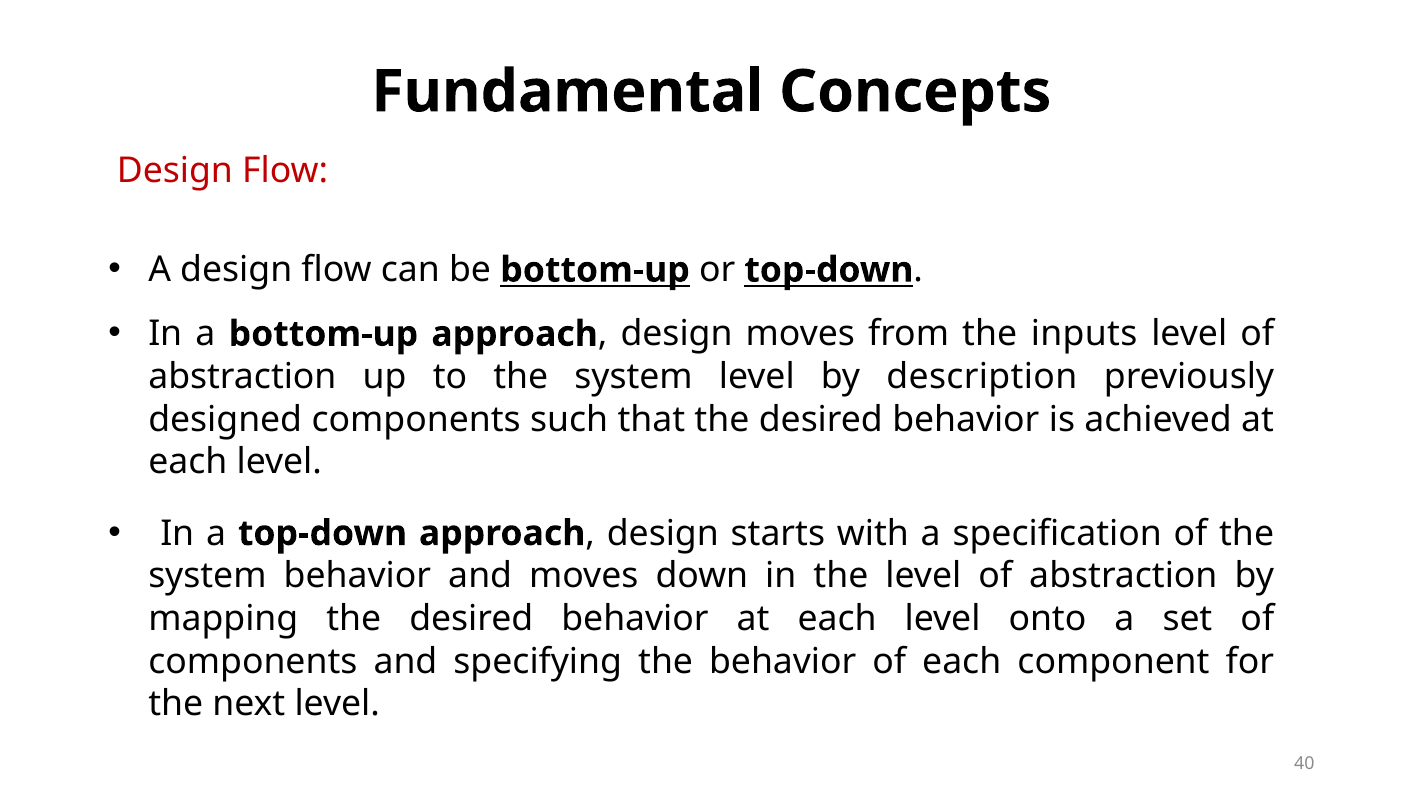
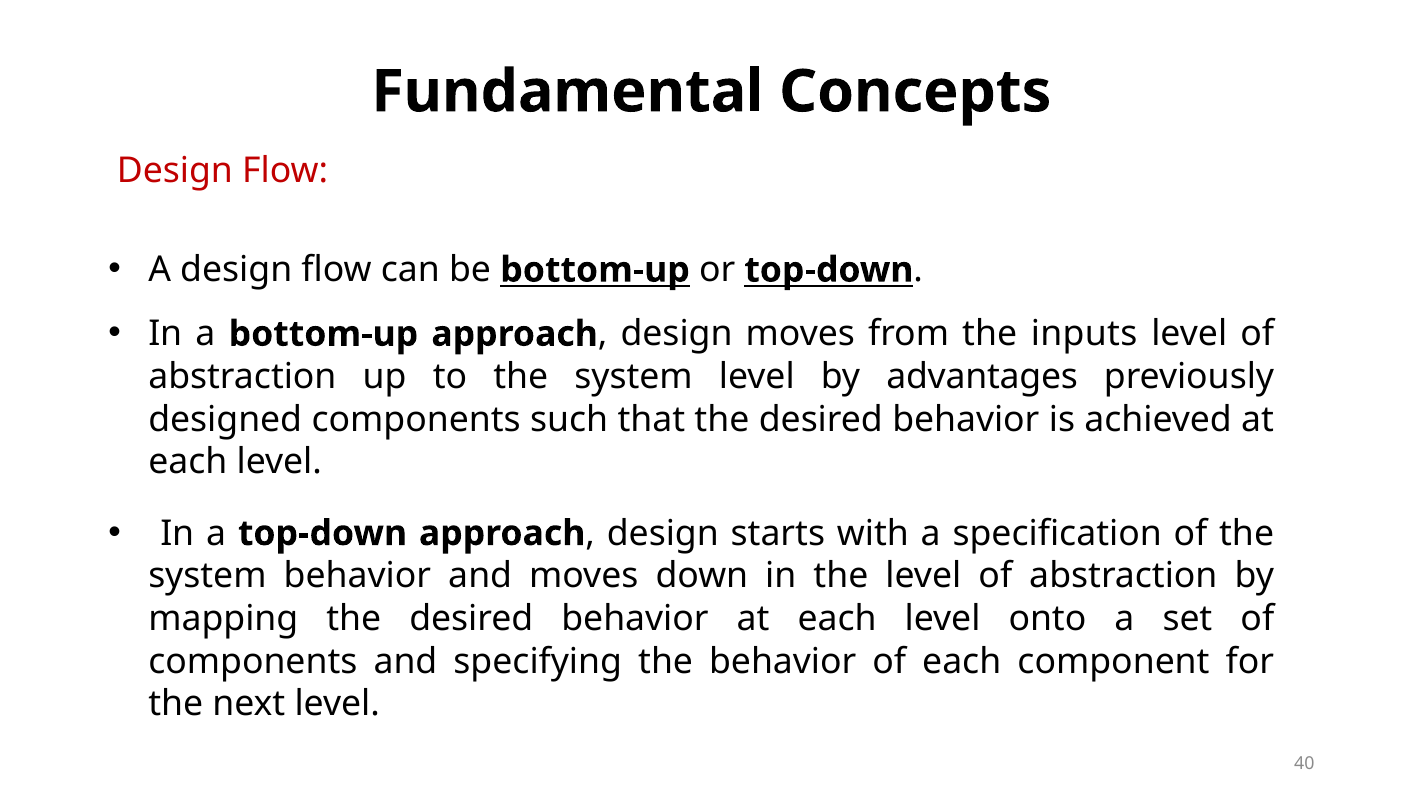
description: description -> advantages
